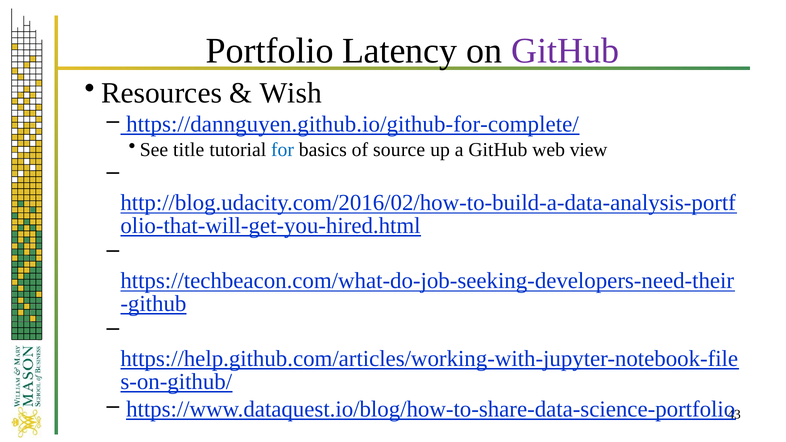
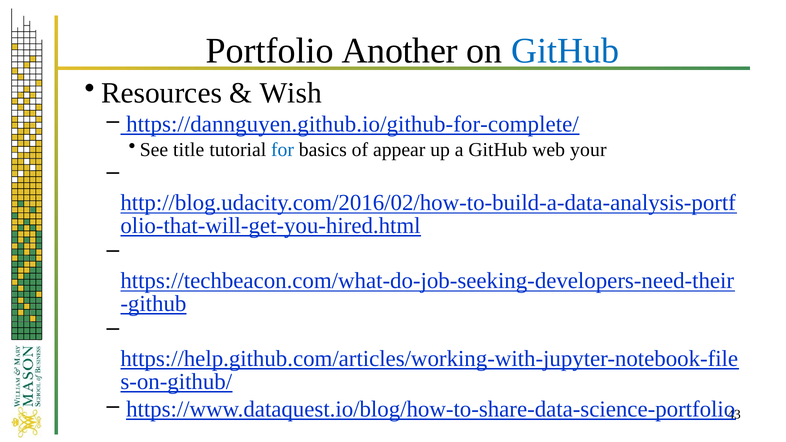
Latency: Latency -> Another
GitHub at (565, 51) colour: purple -> blue
source: source -> appear
view: view -> your
